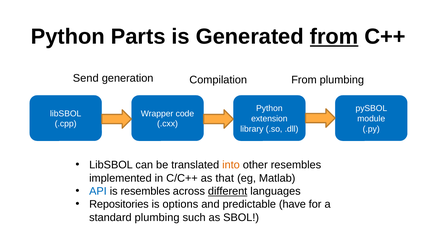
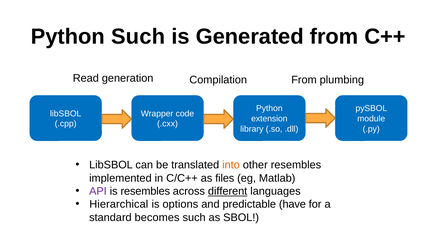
Python Parts: Parts -> Such
from at (334, 36) underline: present -> none
Send: Send -> Read
that: that -> files
API colour: blue -> purple
Repositories: Repositories -> Hierarchical
standard plumbing: plumbing -> becomes
